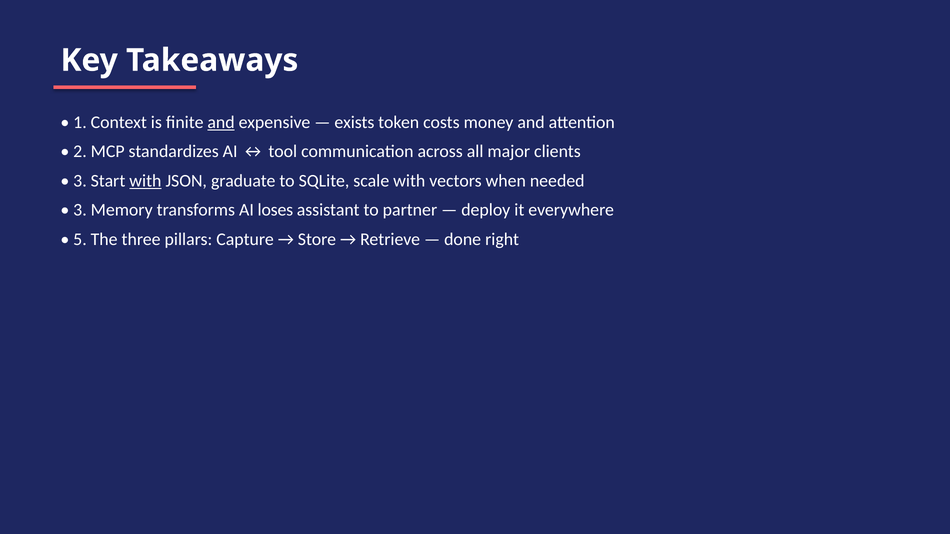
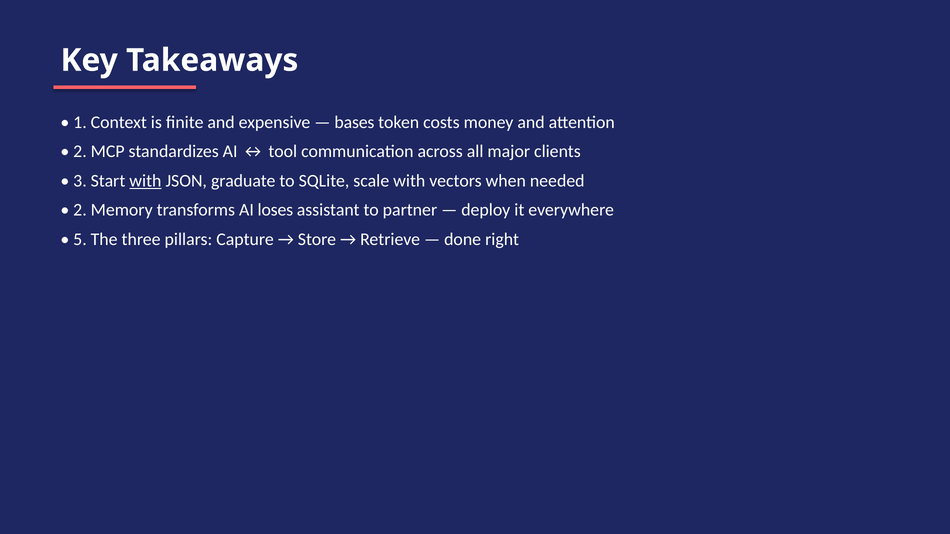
and at (221, 122) underline: present -> none
exists: exists -> bases
3 at (80, 210): 3 -> 2
